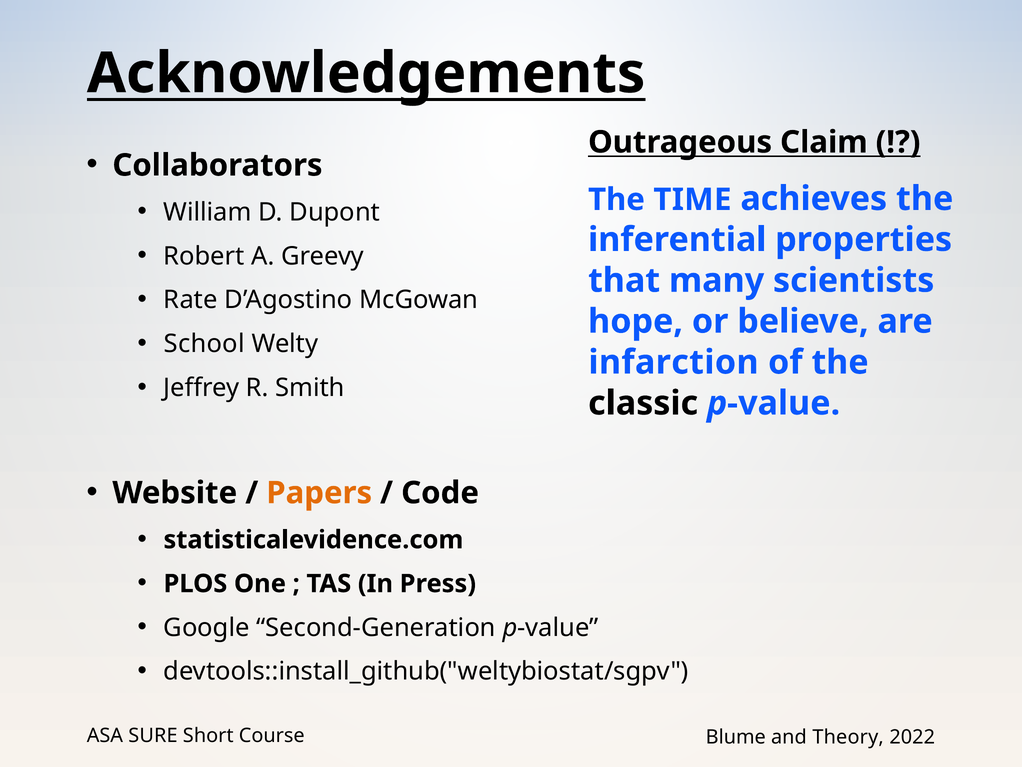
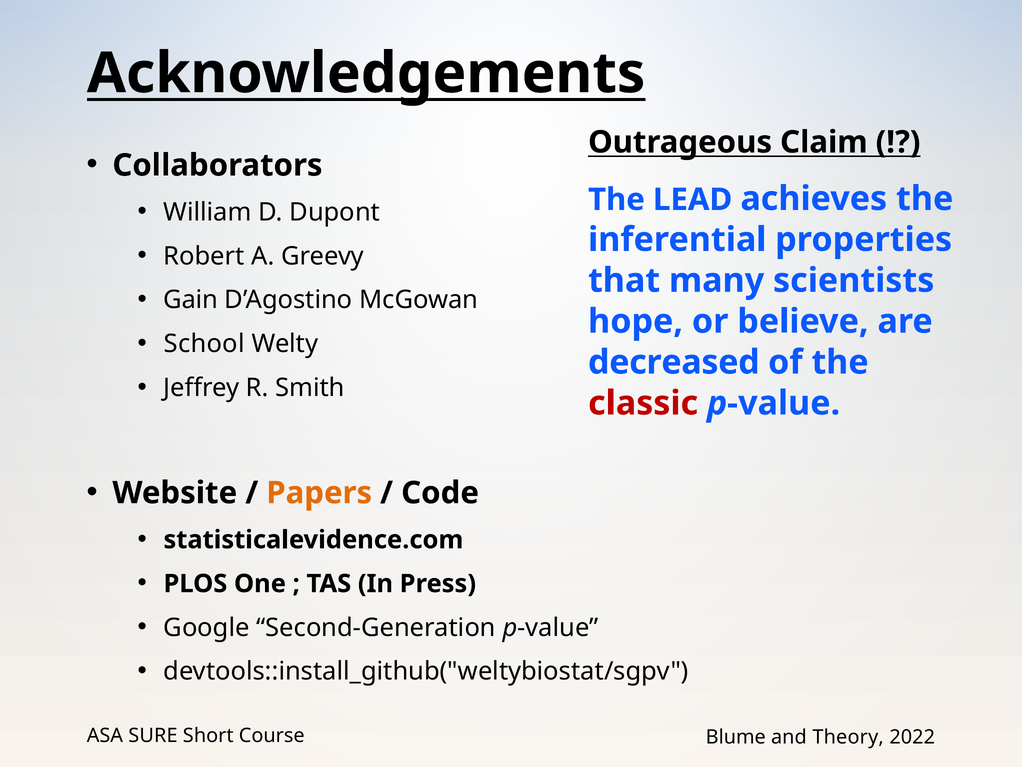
TIME: TIME -> LEAD
Rate: Rate -> Gain
infarction: infarction -> decreased
classic colour: black -> red
